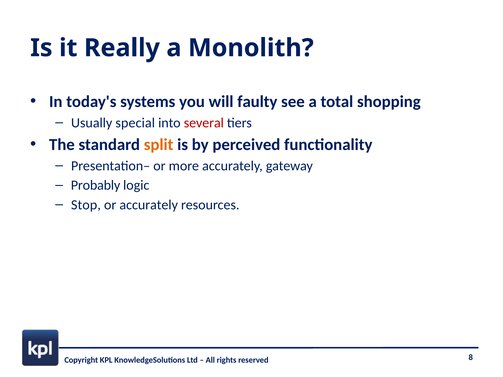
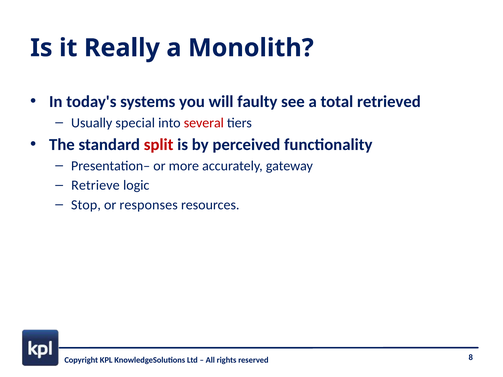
shopping: shopping -> retrieved
split colour: orange -> red
Probably: Probably -> Retrieve
or accurately: accurately -> responses
